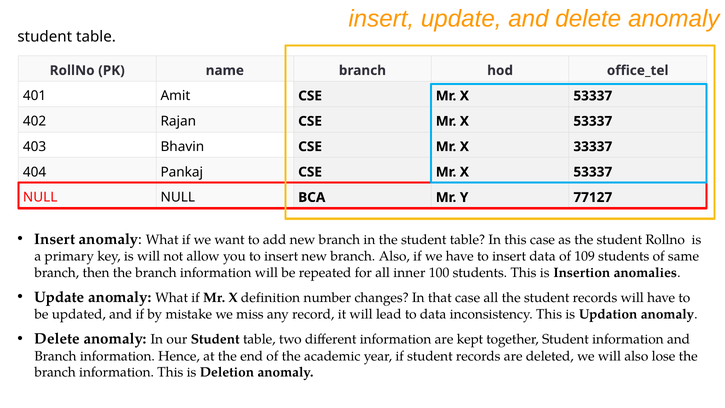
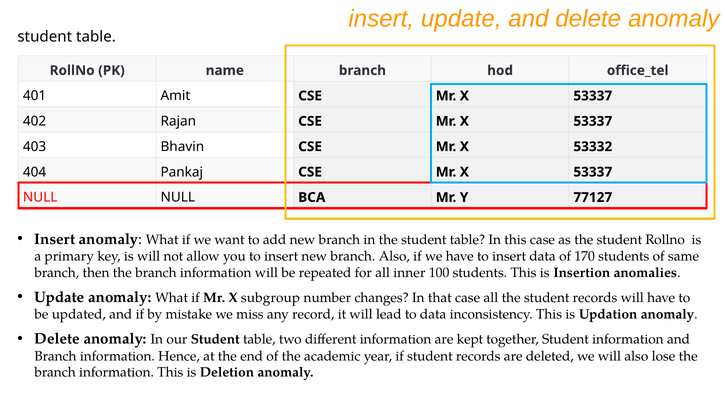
33337: 33337 -> 53332
109: 109 -> 170
definition: definition -> subgroup
